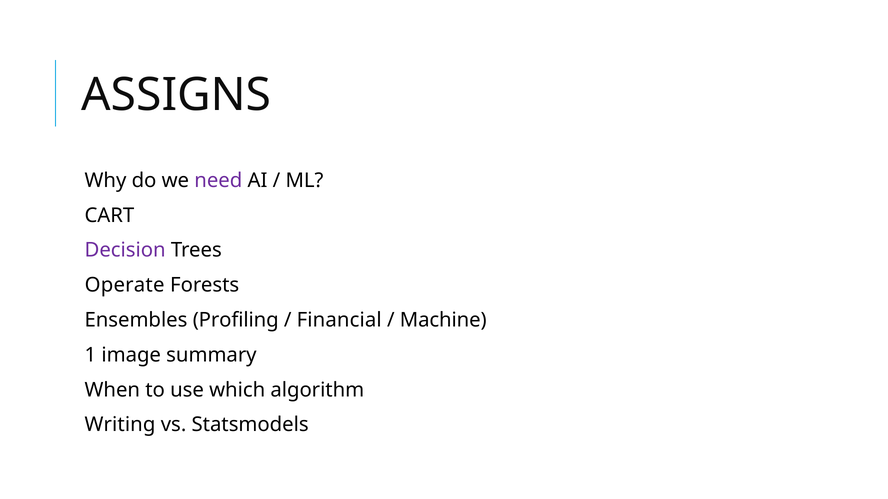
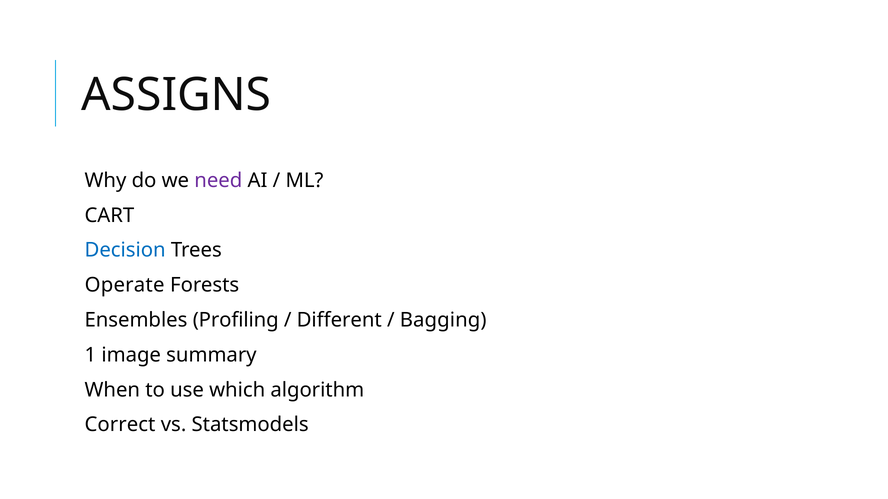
Decision colour: purple -> blue
Financial: Financial -> Different
Machine: Machine -> Bagging
Writing: Writing -> Correct
